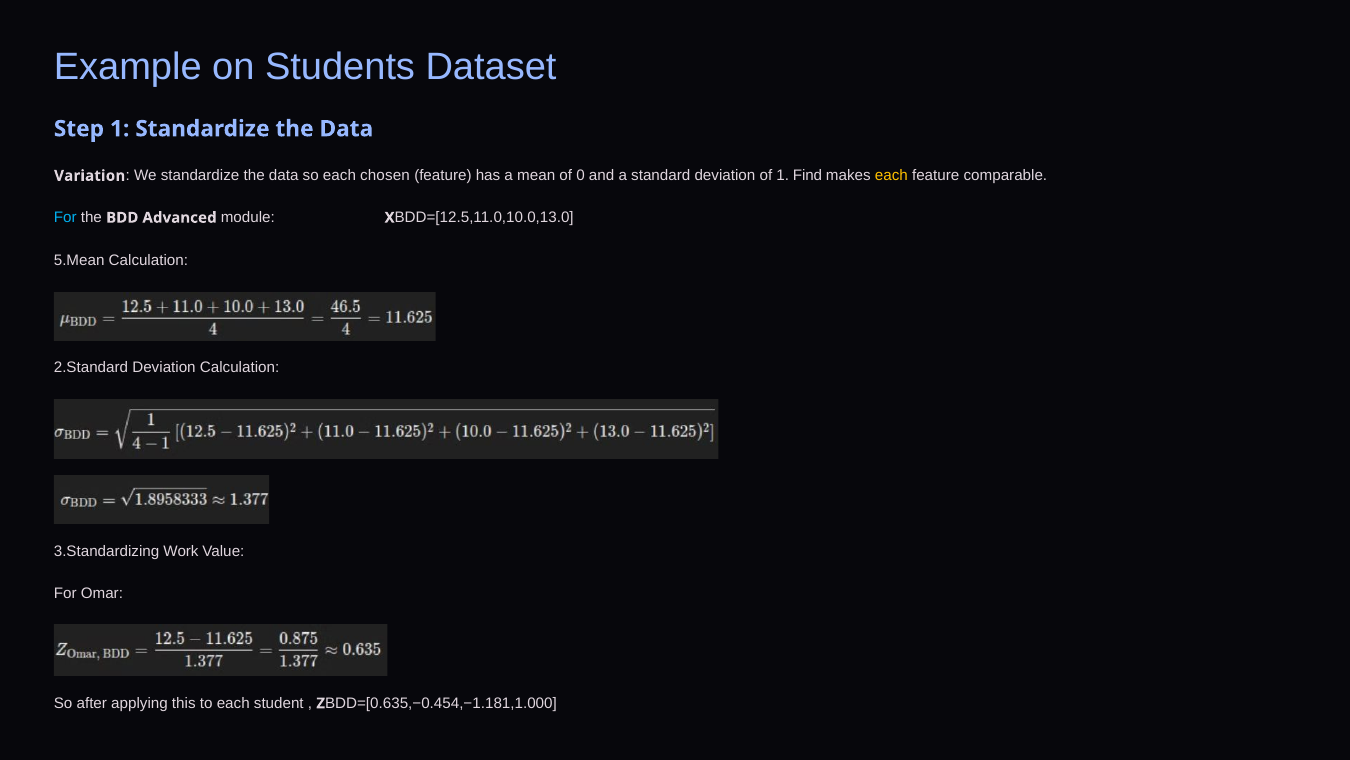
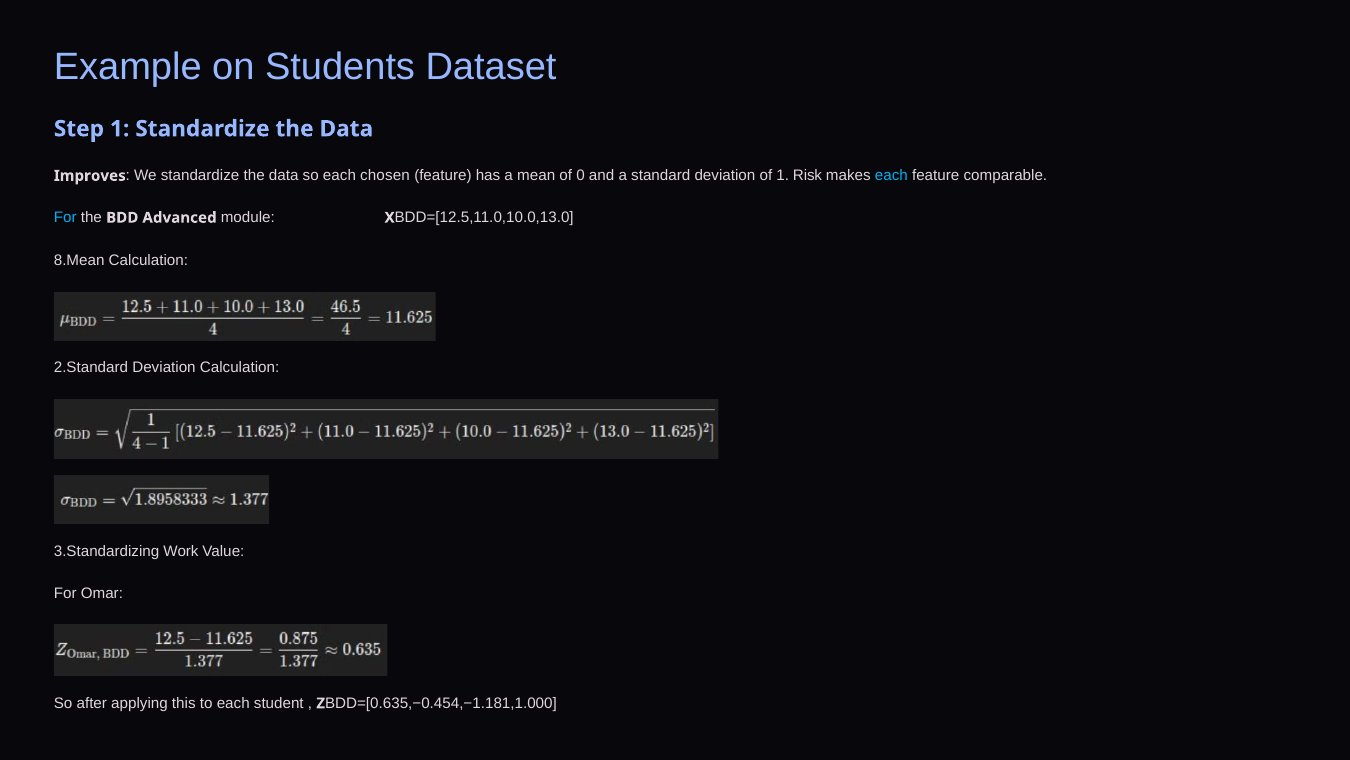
Variation: Variation -> Improves
Find: Find -> Risk
each at (891, 176) colour: yellow -> light blue
5.Mean: 5.Mean -> 8.Mean
